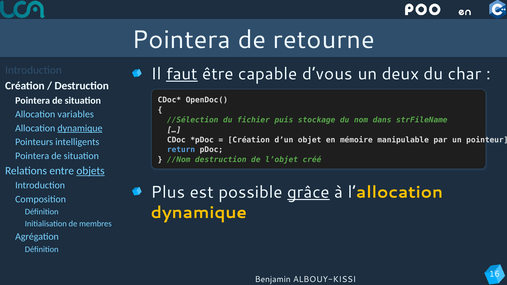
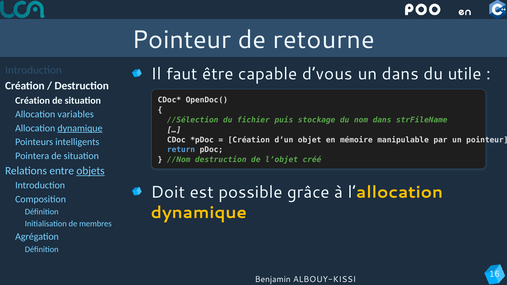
Pointera at (181, 40): Pointera -> Pointeur
faut underline: present -> none
un deux: deux -> dans
char: char -> utile
Pointera at (33, 101): Pointera -> Création
Plus: Plus -> Doit
grâce underline: present -> none
